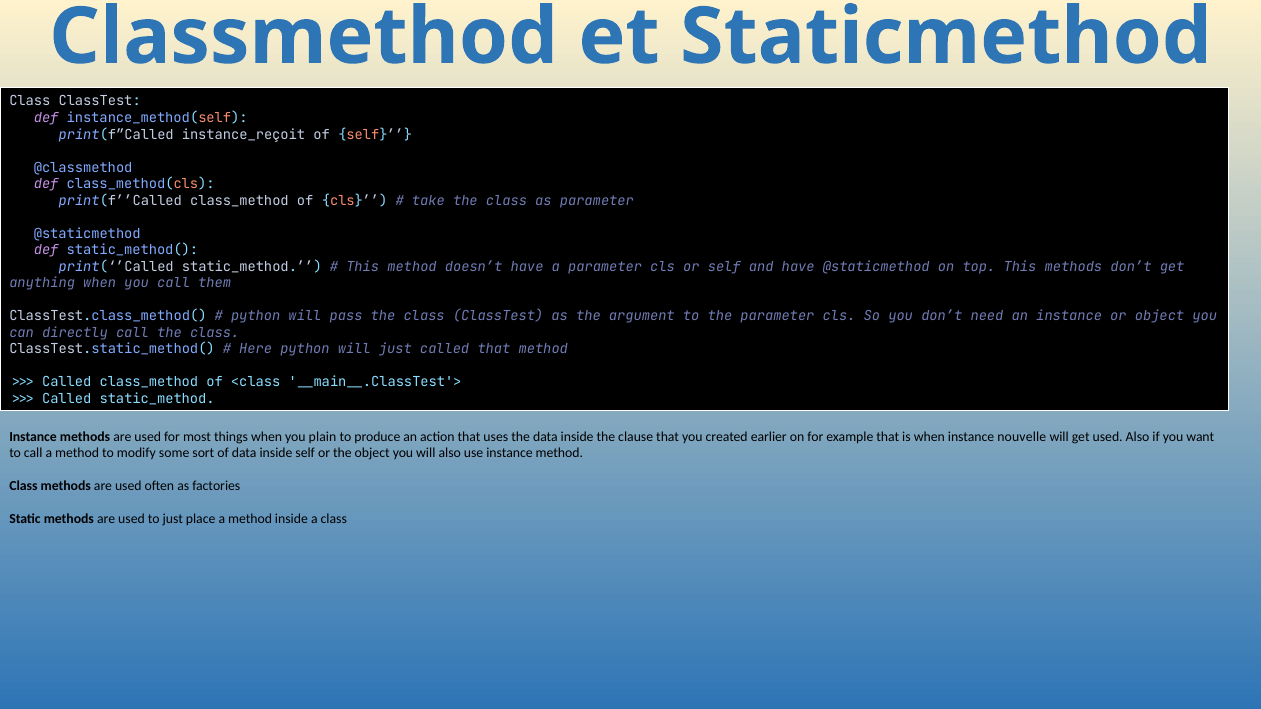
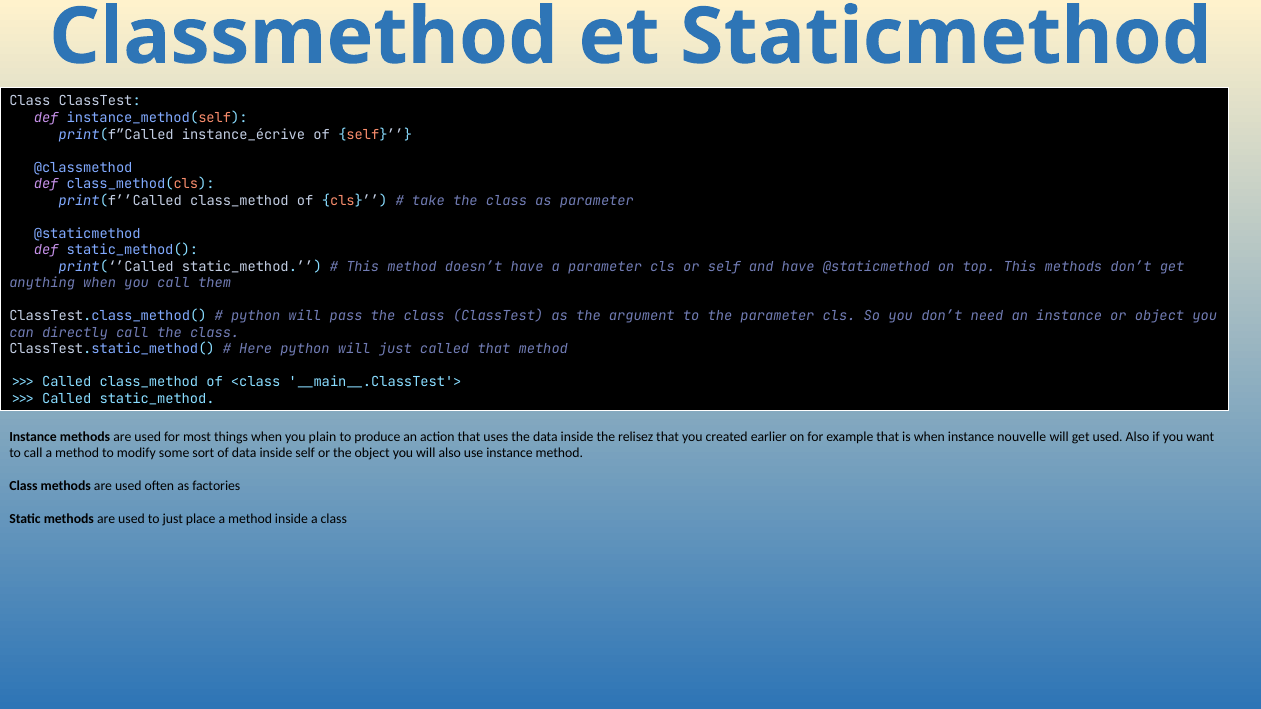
instance_reçoit: instance_reçoit -> instance_écrive
clause: clause -> relisez
